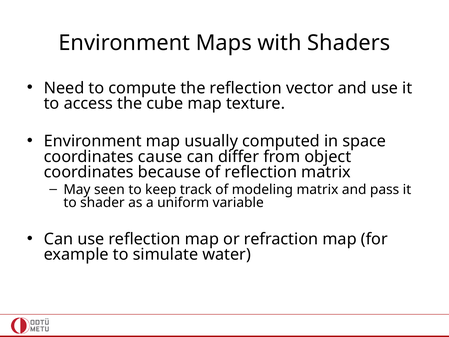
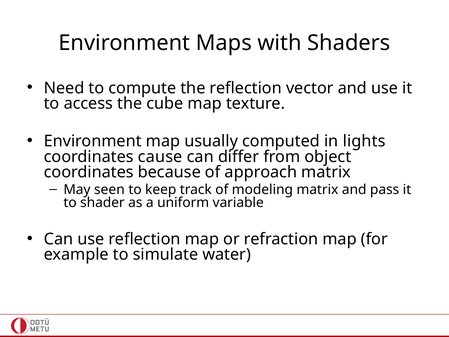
space: space -> lights
of reflection: reflection -> approach
